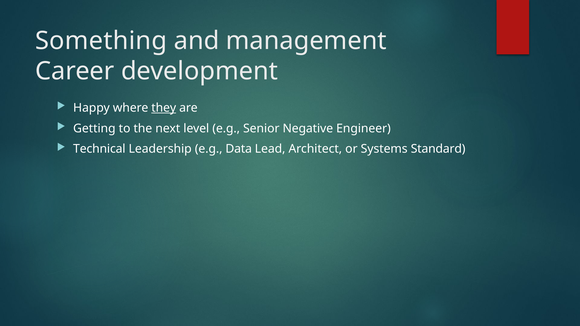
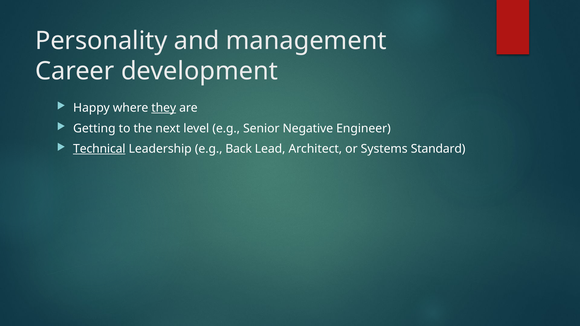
Something: Something -> Personality
Technical underline: none -> present
Data: Data -> Back
